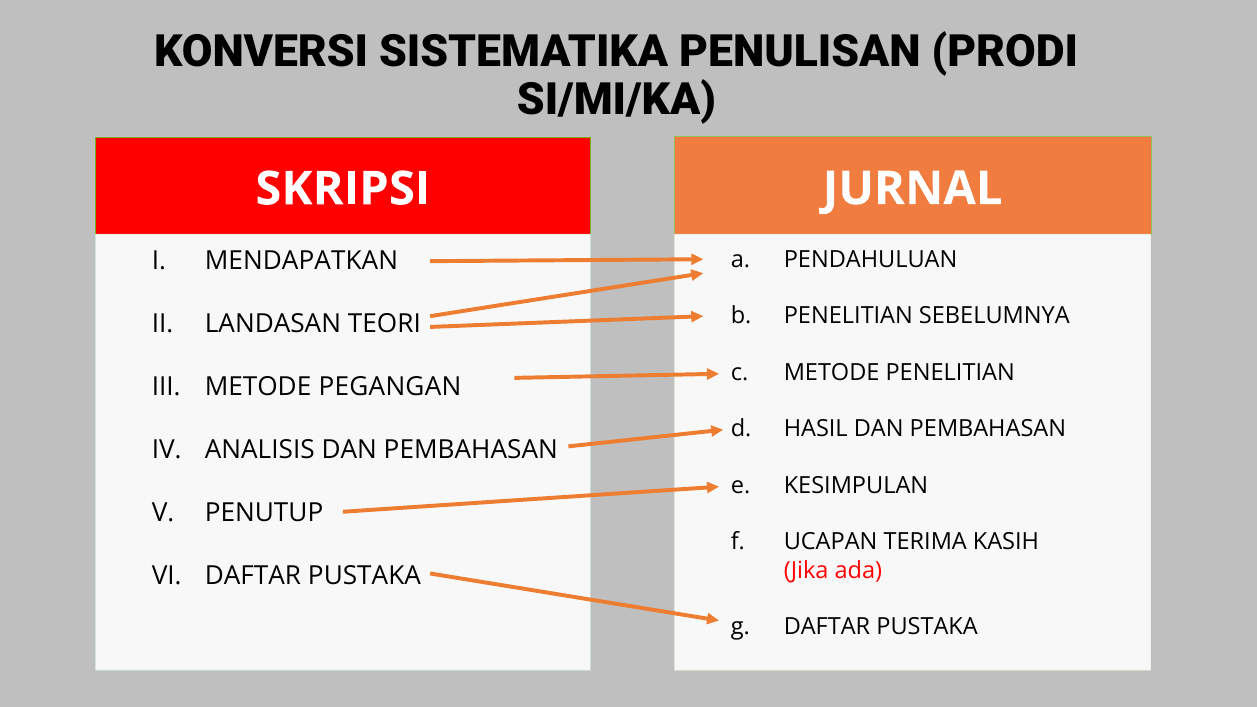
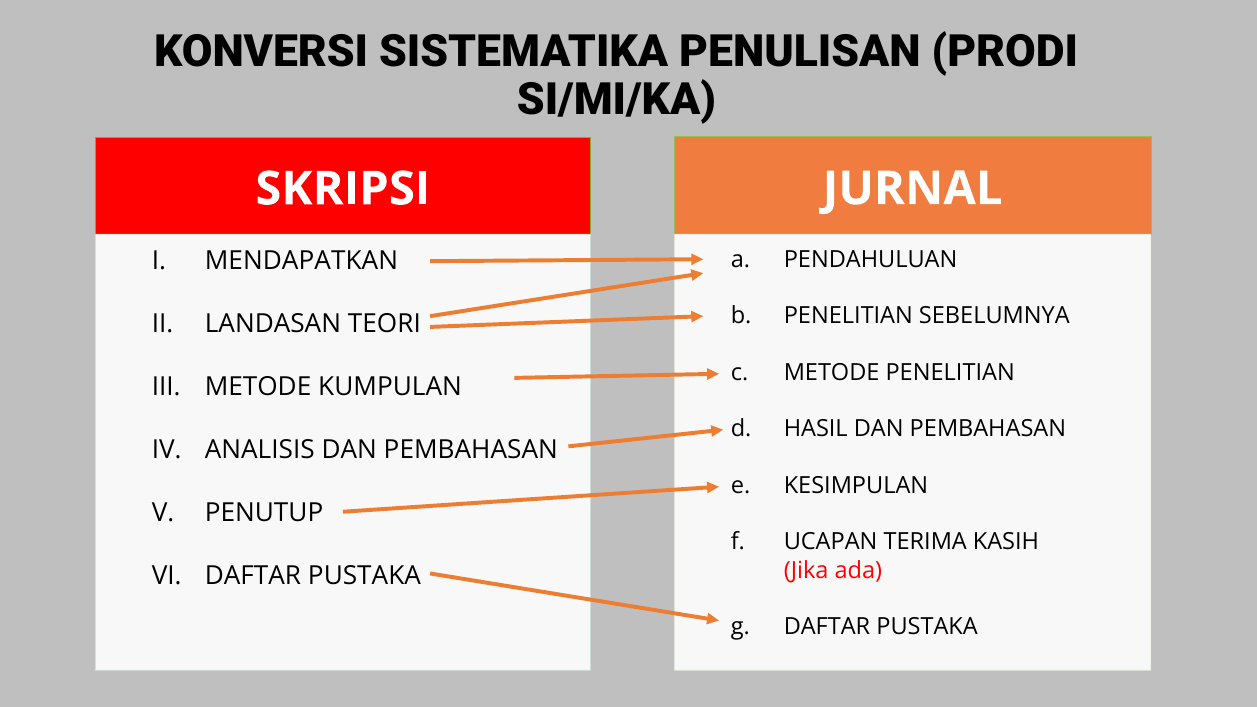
PEGANGAN: PEGANGAN -> KUMPULAN
